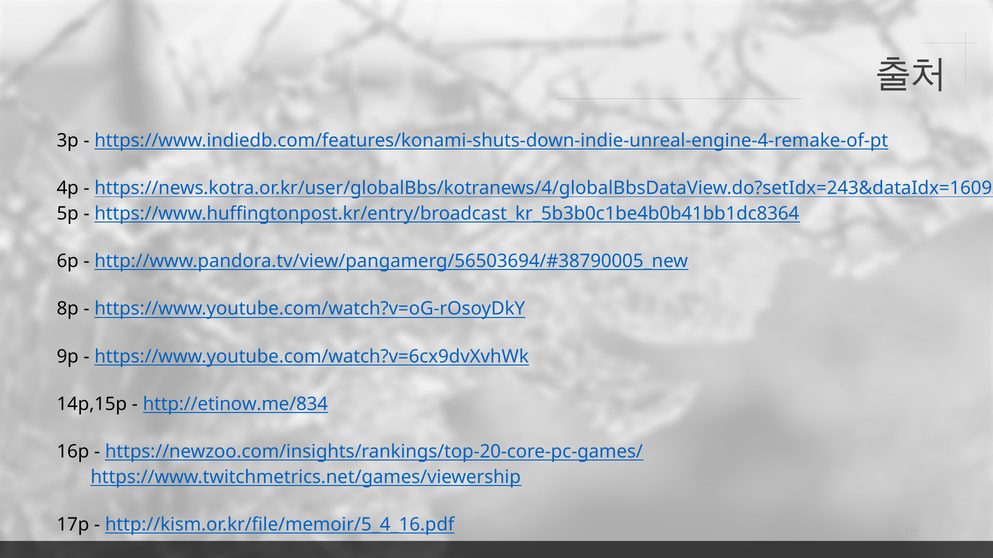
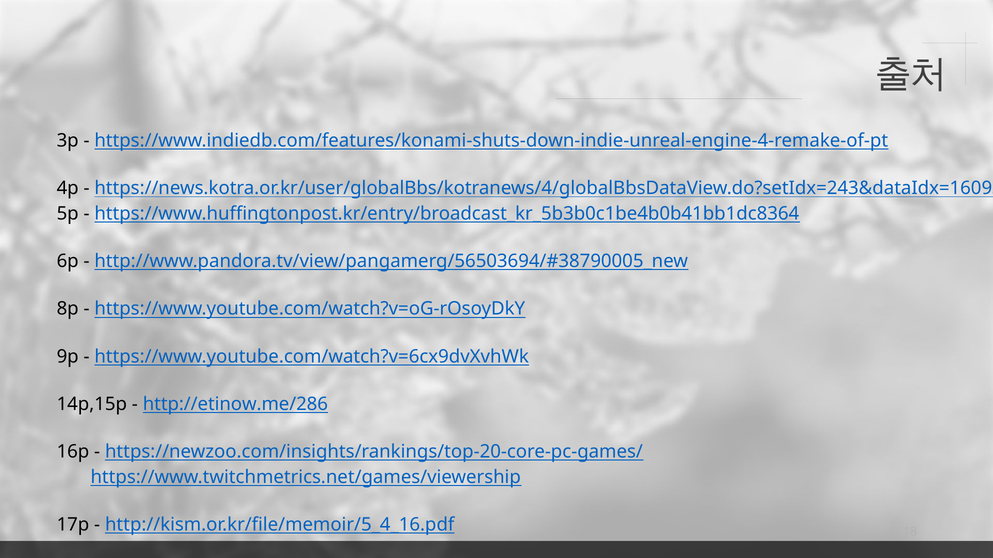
http://etinow.me/834: http://etinow.me/834 -> http://etinow.me/286
